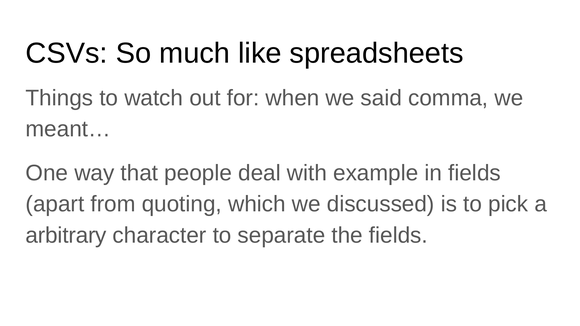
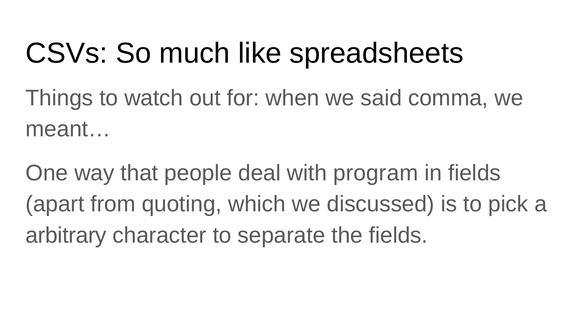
example: example -> program
